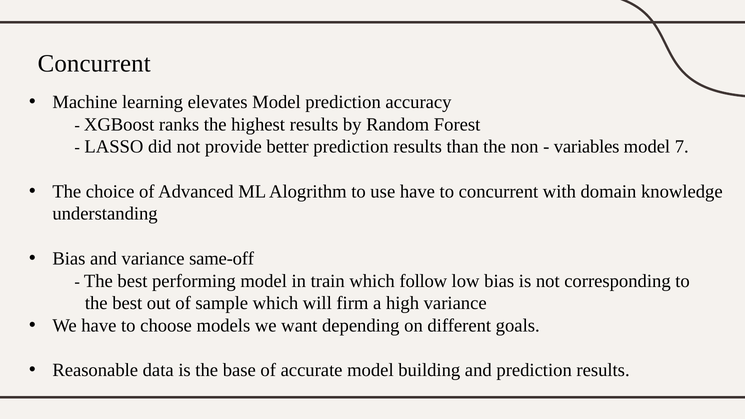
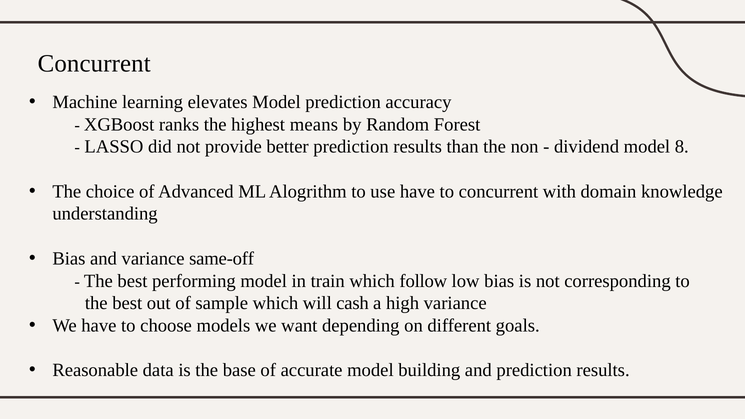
highest results: results -> means
variables: variables -> dividend
7: 7 -> 8
firm: firm -> cash
